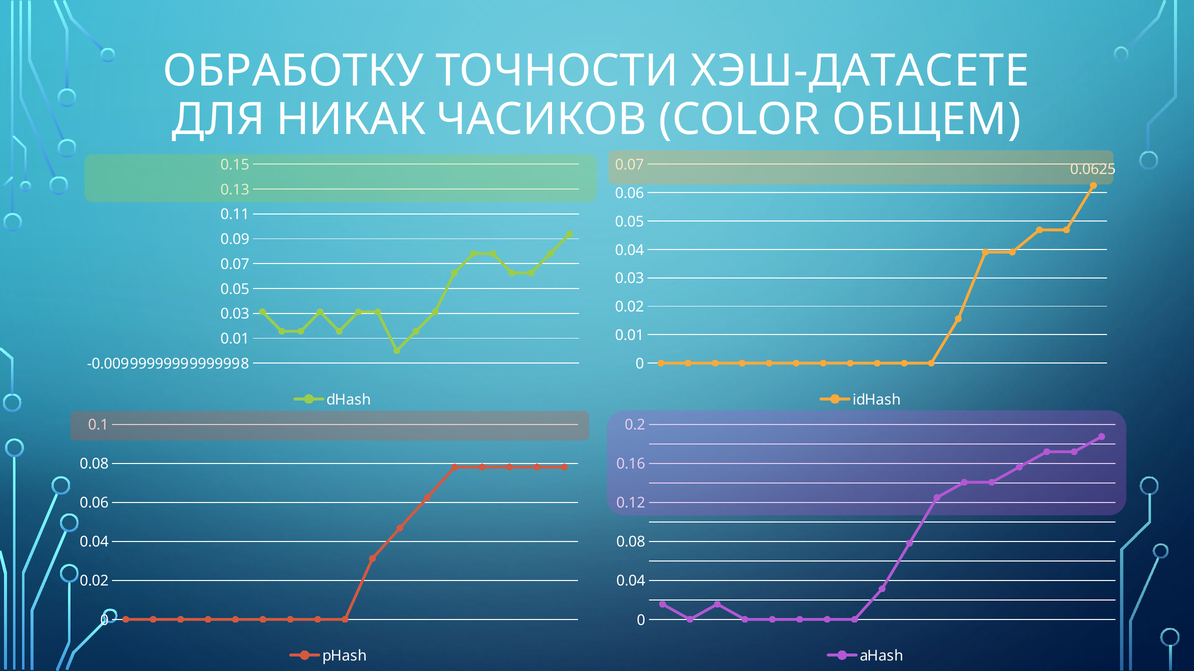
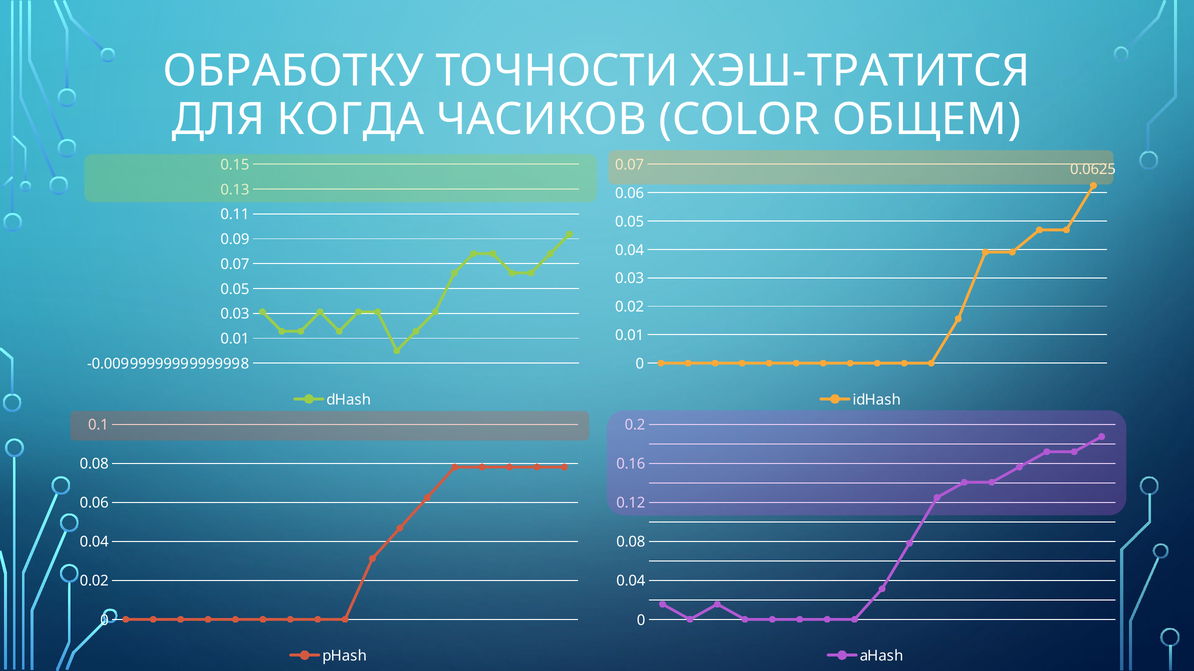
ХЭШ-ДАТАСЕТЕ: ХЭШ-ДАТАСЕТЕ -> ХЭШ-ТРАТИТСЯ
НИКАК: НИКАК -> КОГДА
